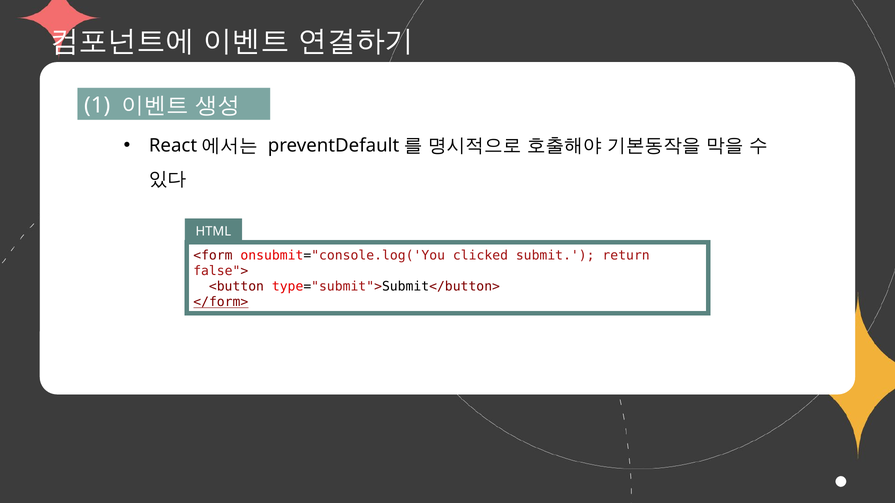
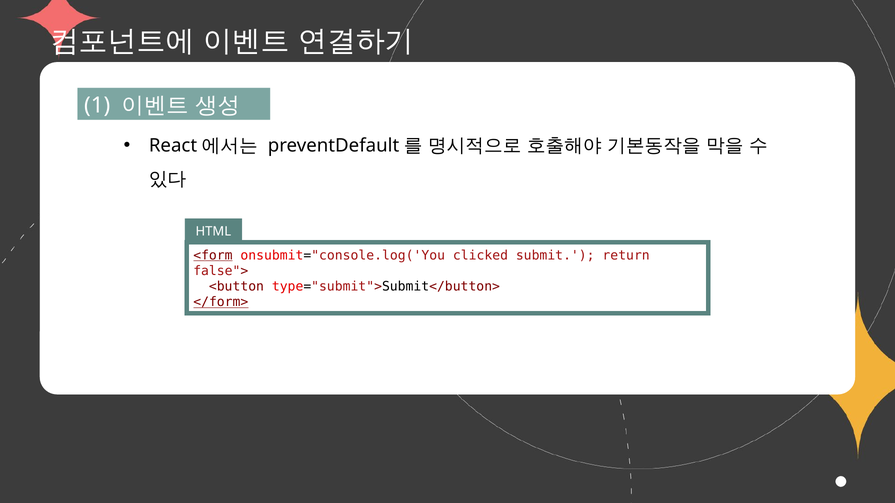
<form underline: none -> present
